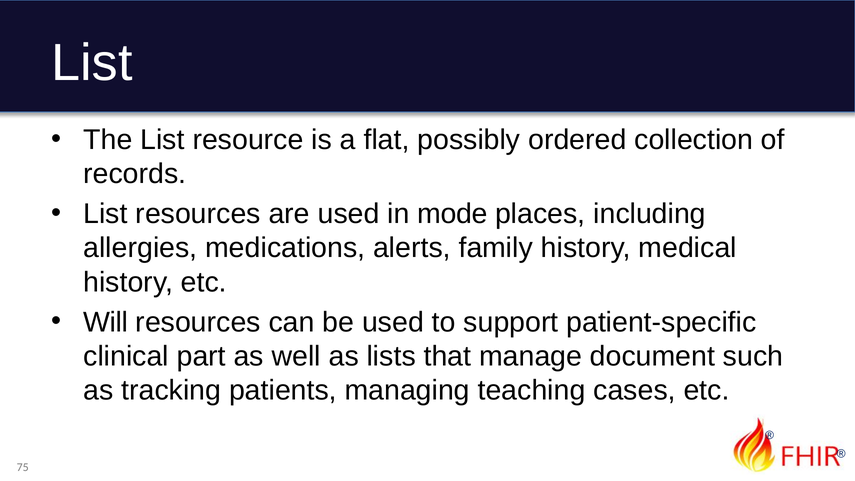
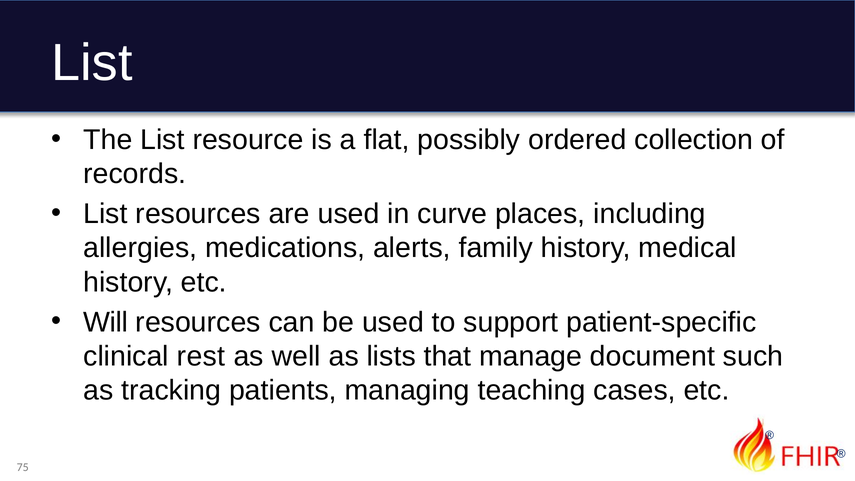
mode: mode -> curve
part: part -> rest
